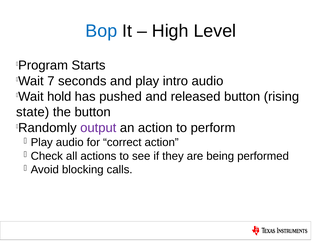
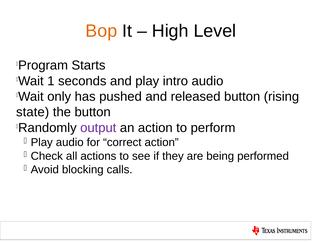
Bop colour: blue -> orange
7: 7 -> 1
hold: hold -> only
